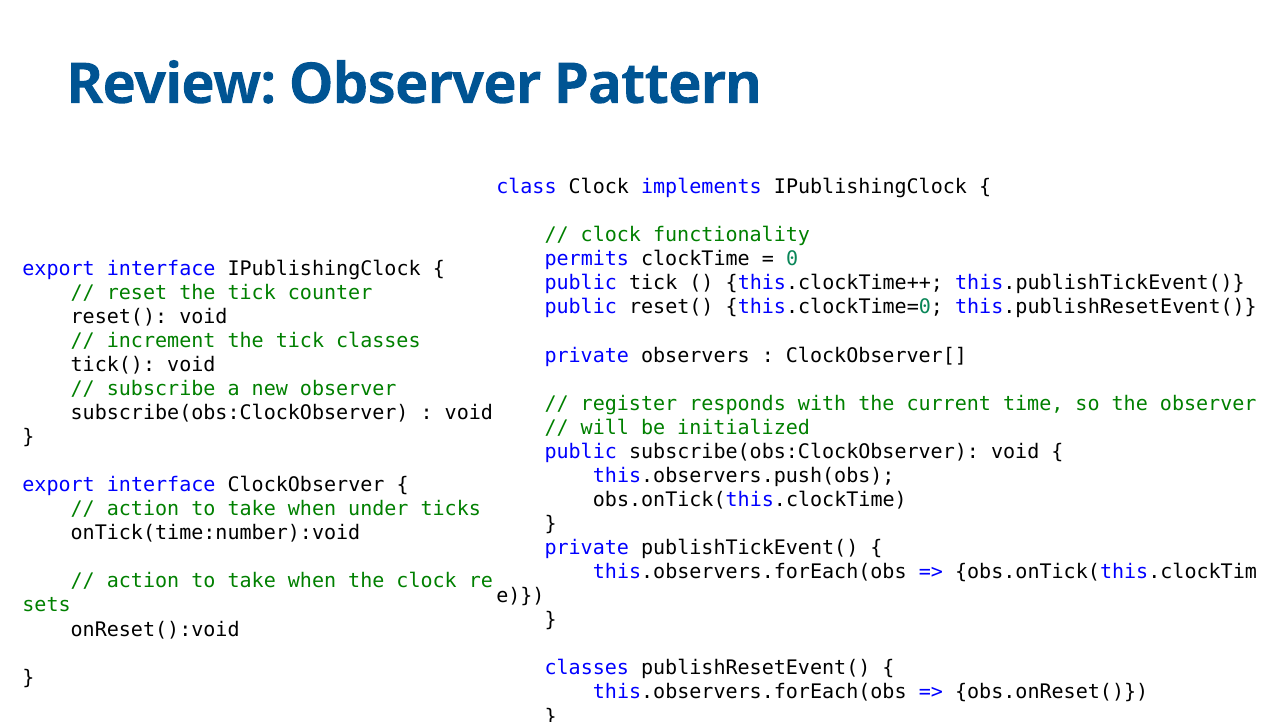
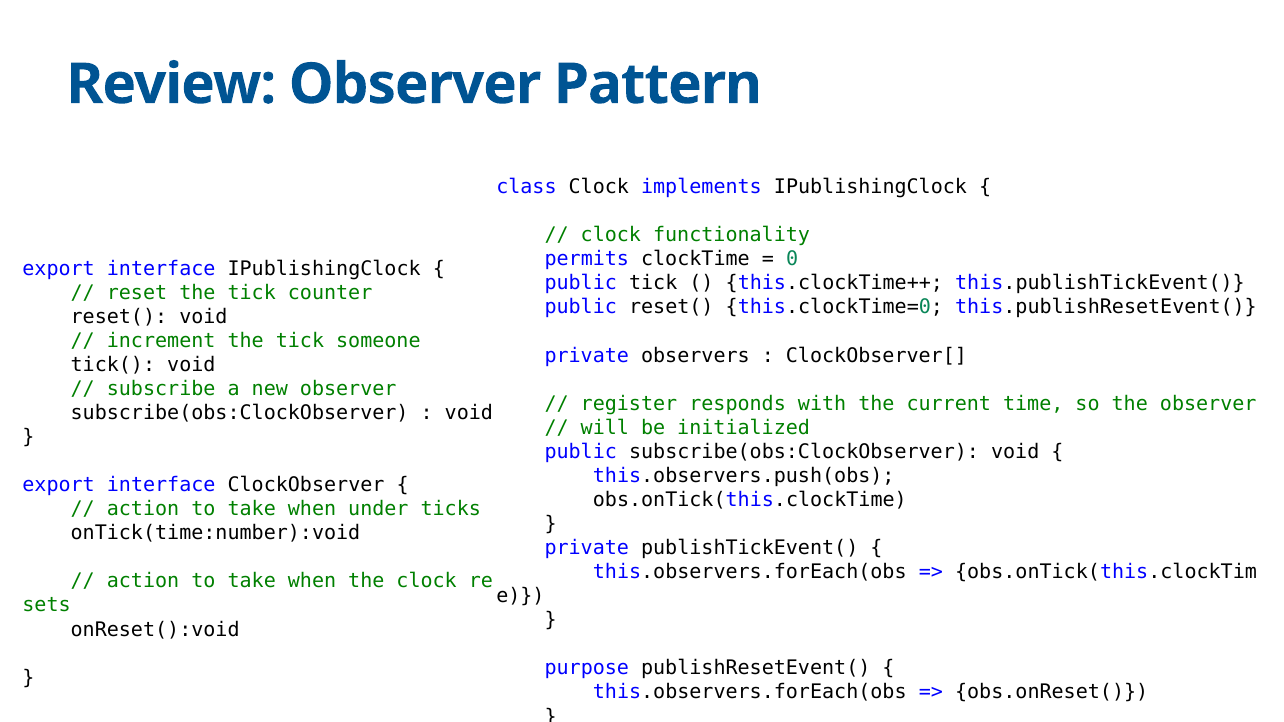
tick classes: classes -> someone
classes at (587, 669): classes -> purpose
